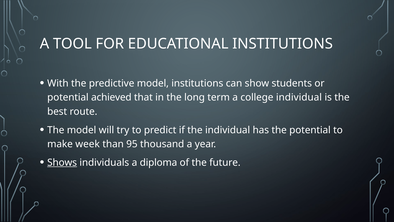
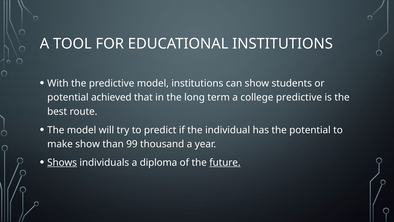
college individual: individual -> predictive
make week: week -> show
95: 95 -> 99
future underline: none -> present
